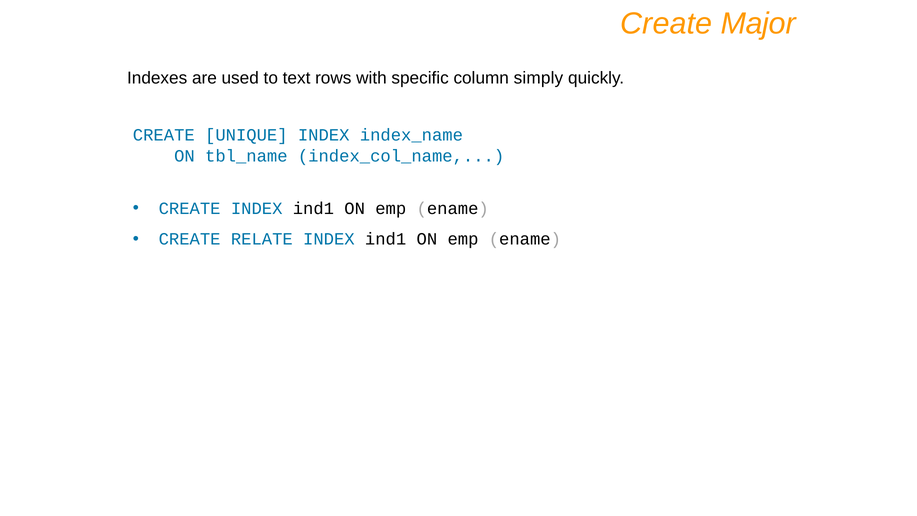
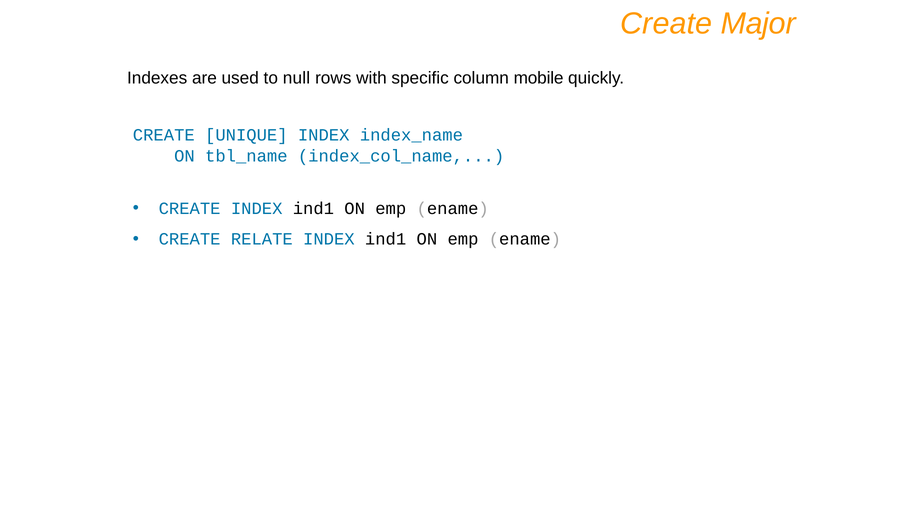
text: text -> null
simply: simply -> mobile
